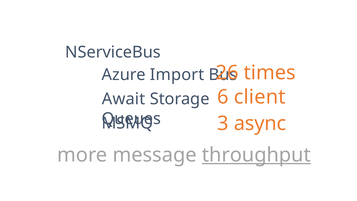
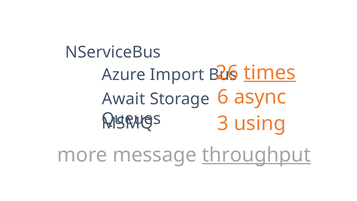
times underline: none -> present
client: client -> async
async: async -> using
